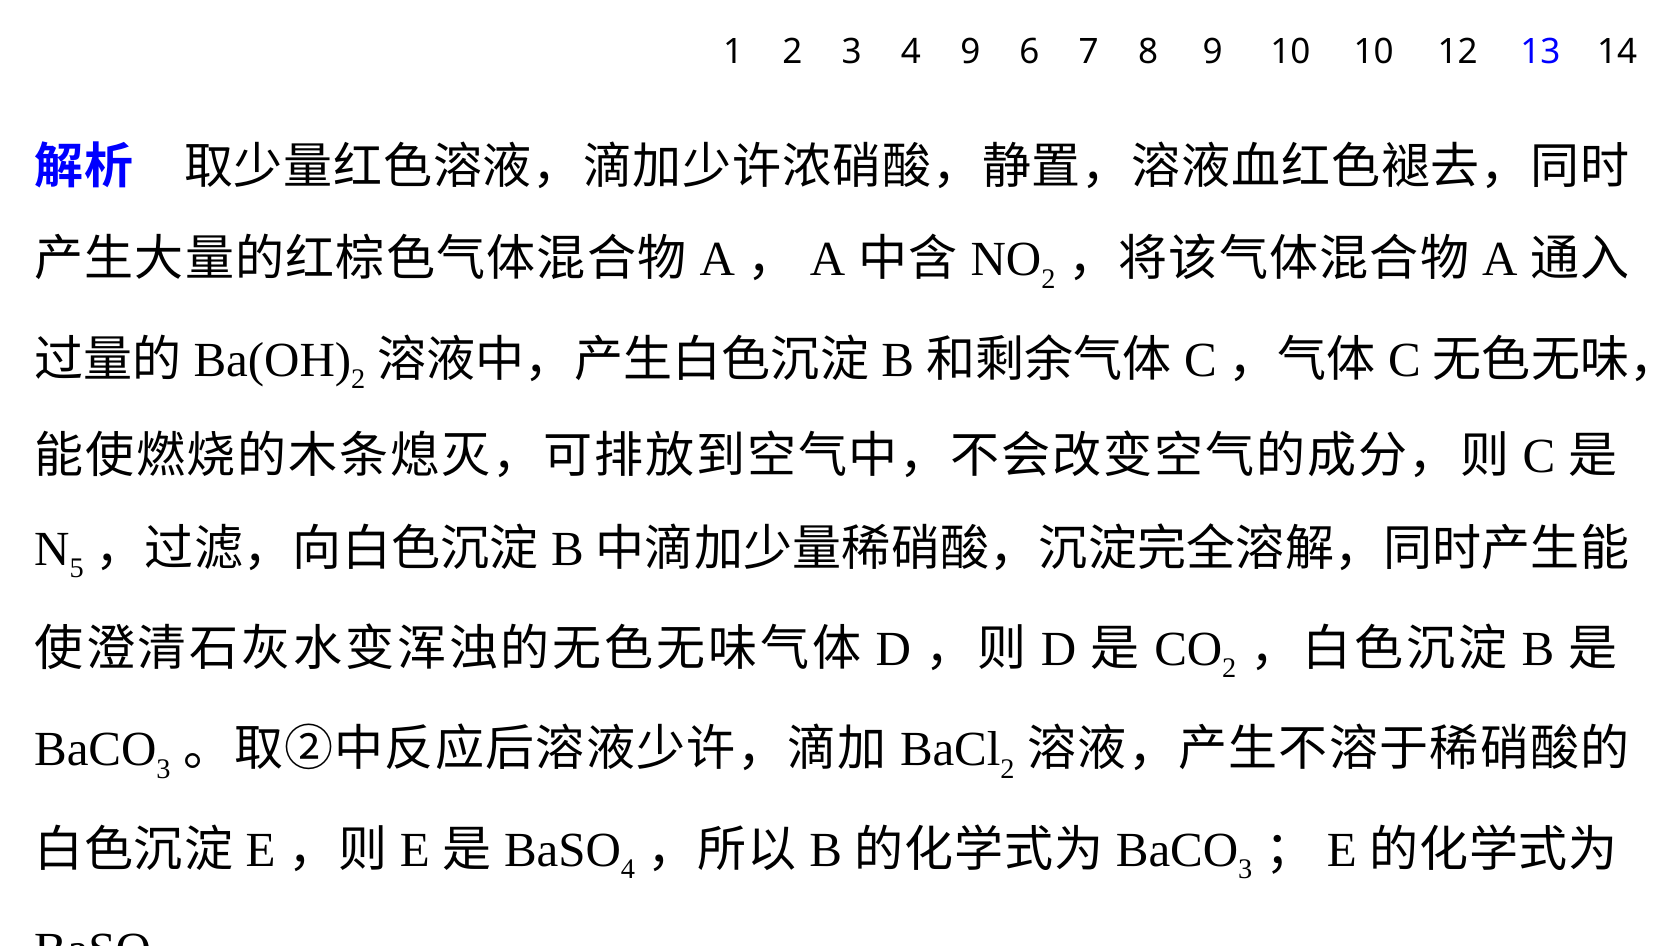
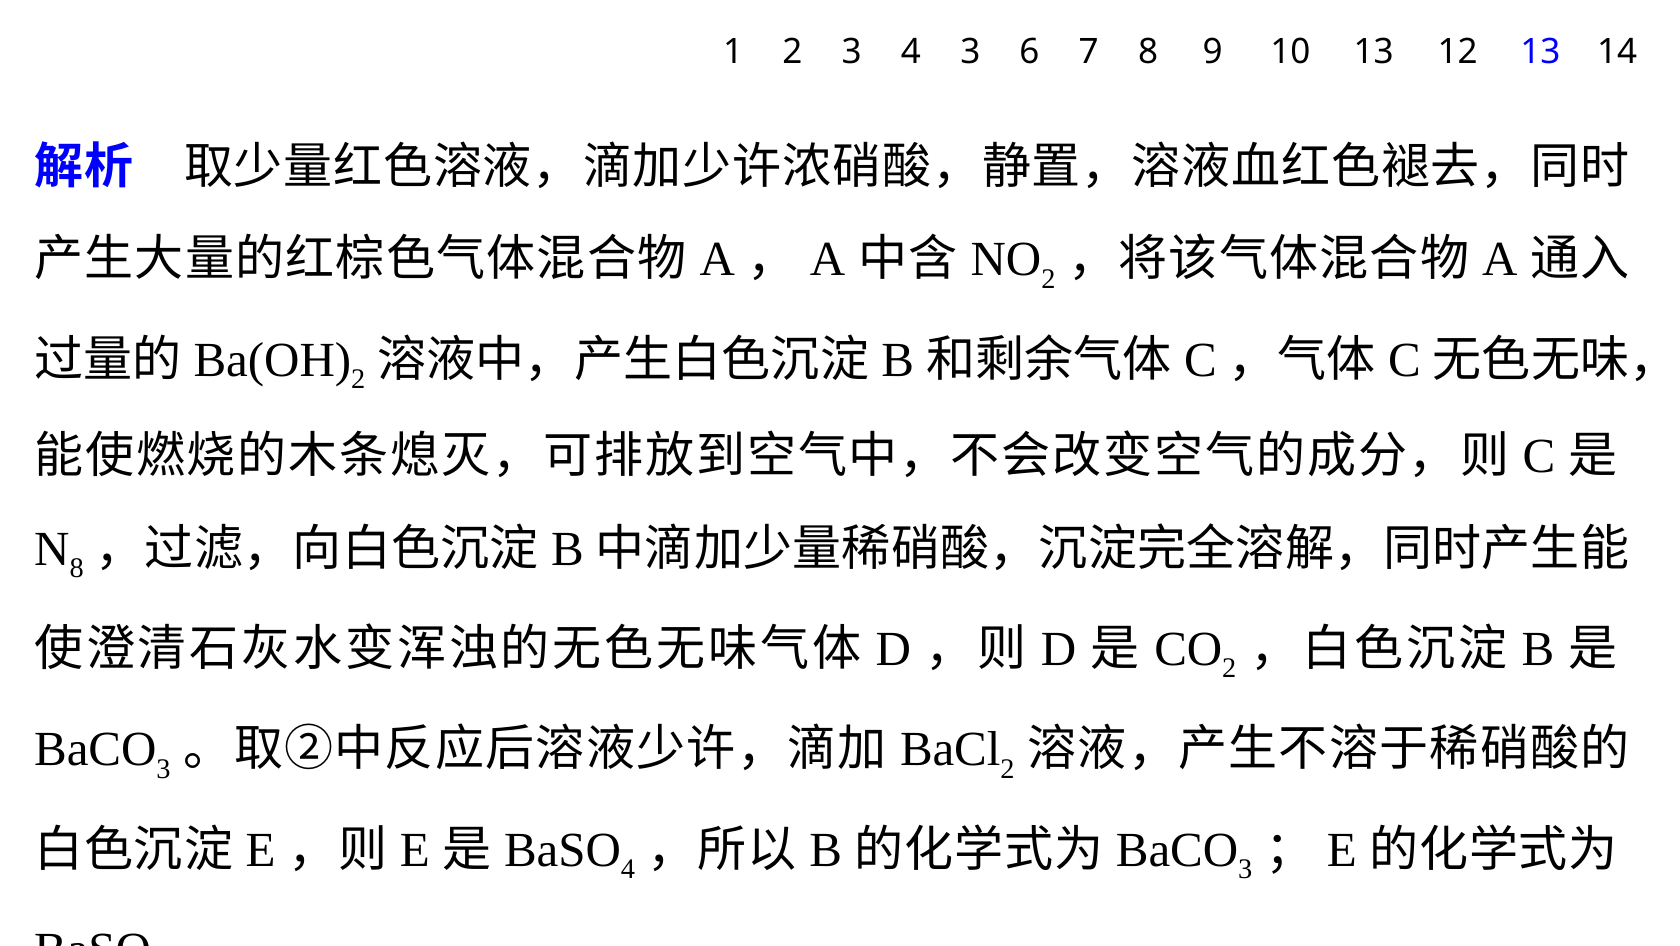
4 9: 9 -> 3
10 10: 10 -> 13
5 at (77, 568): 5 -> 8
